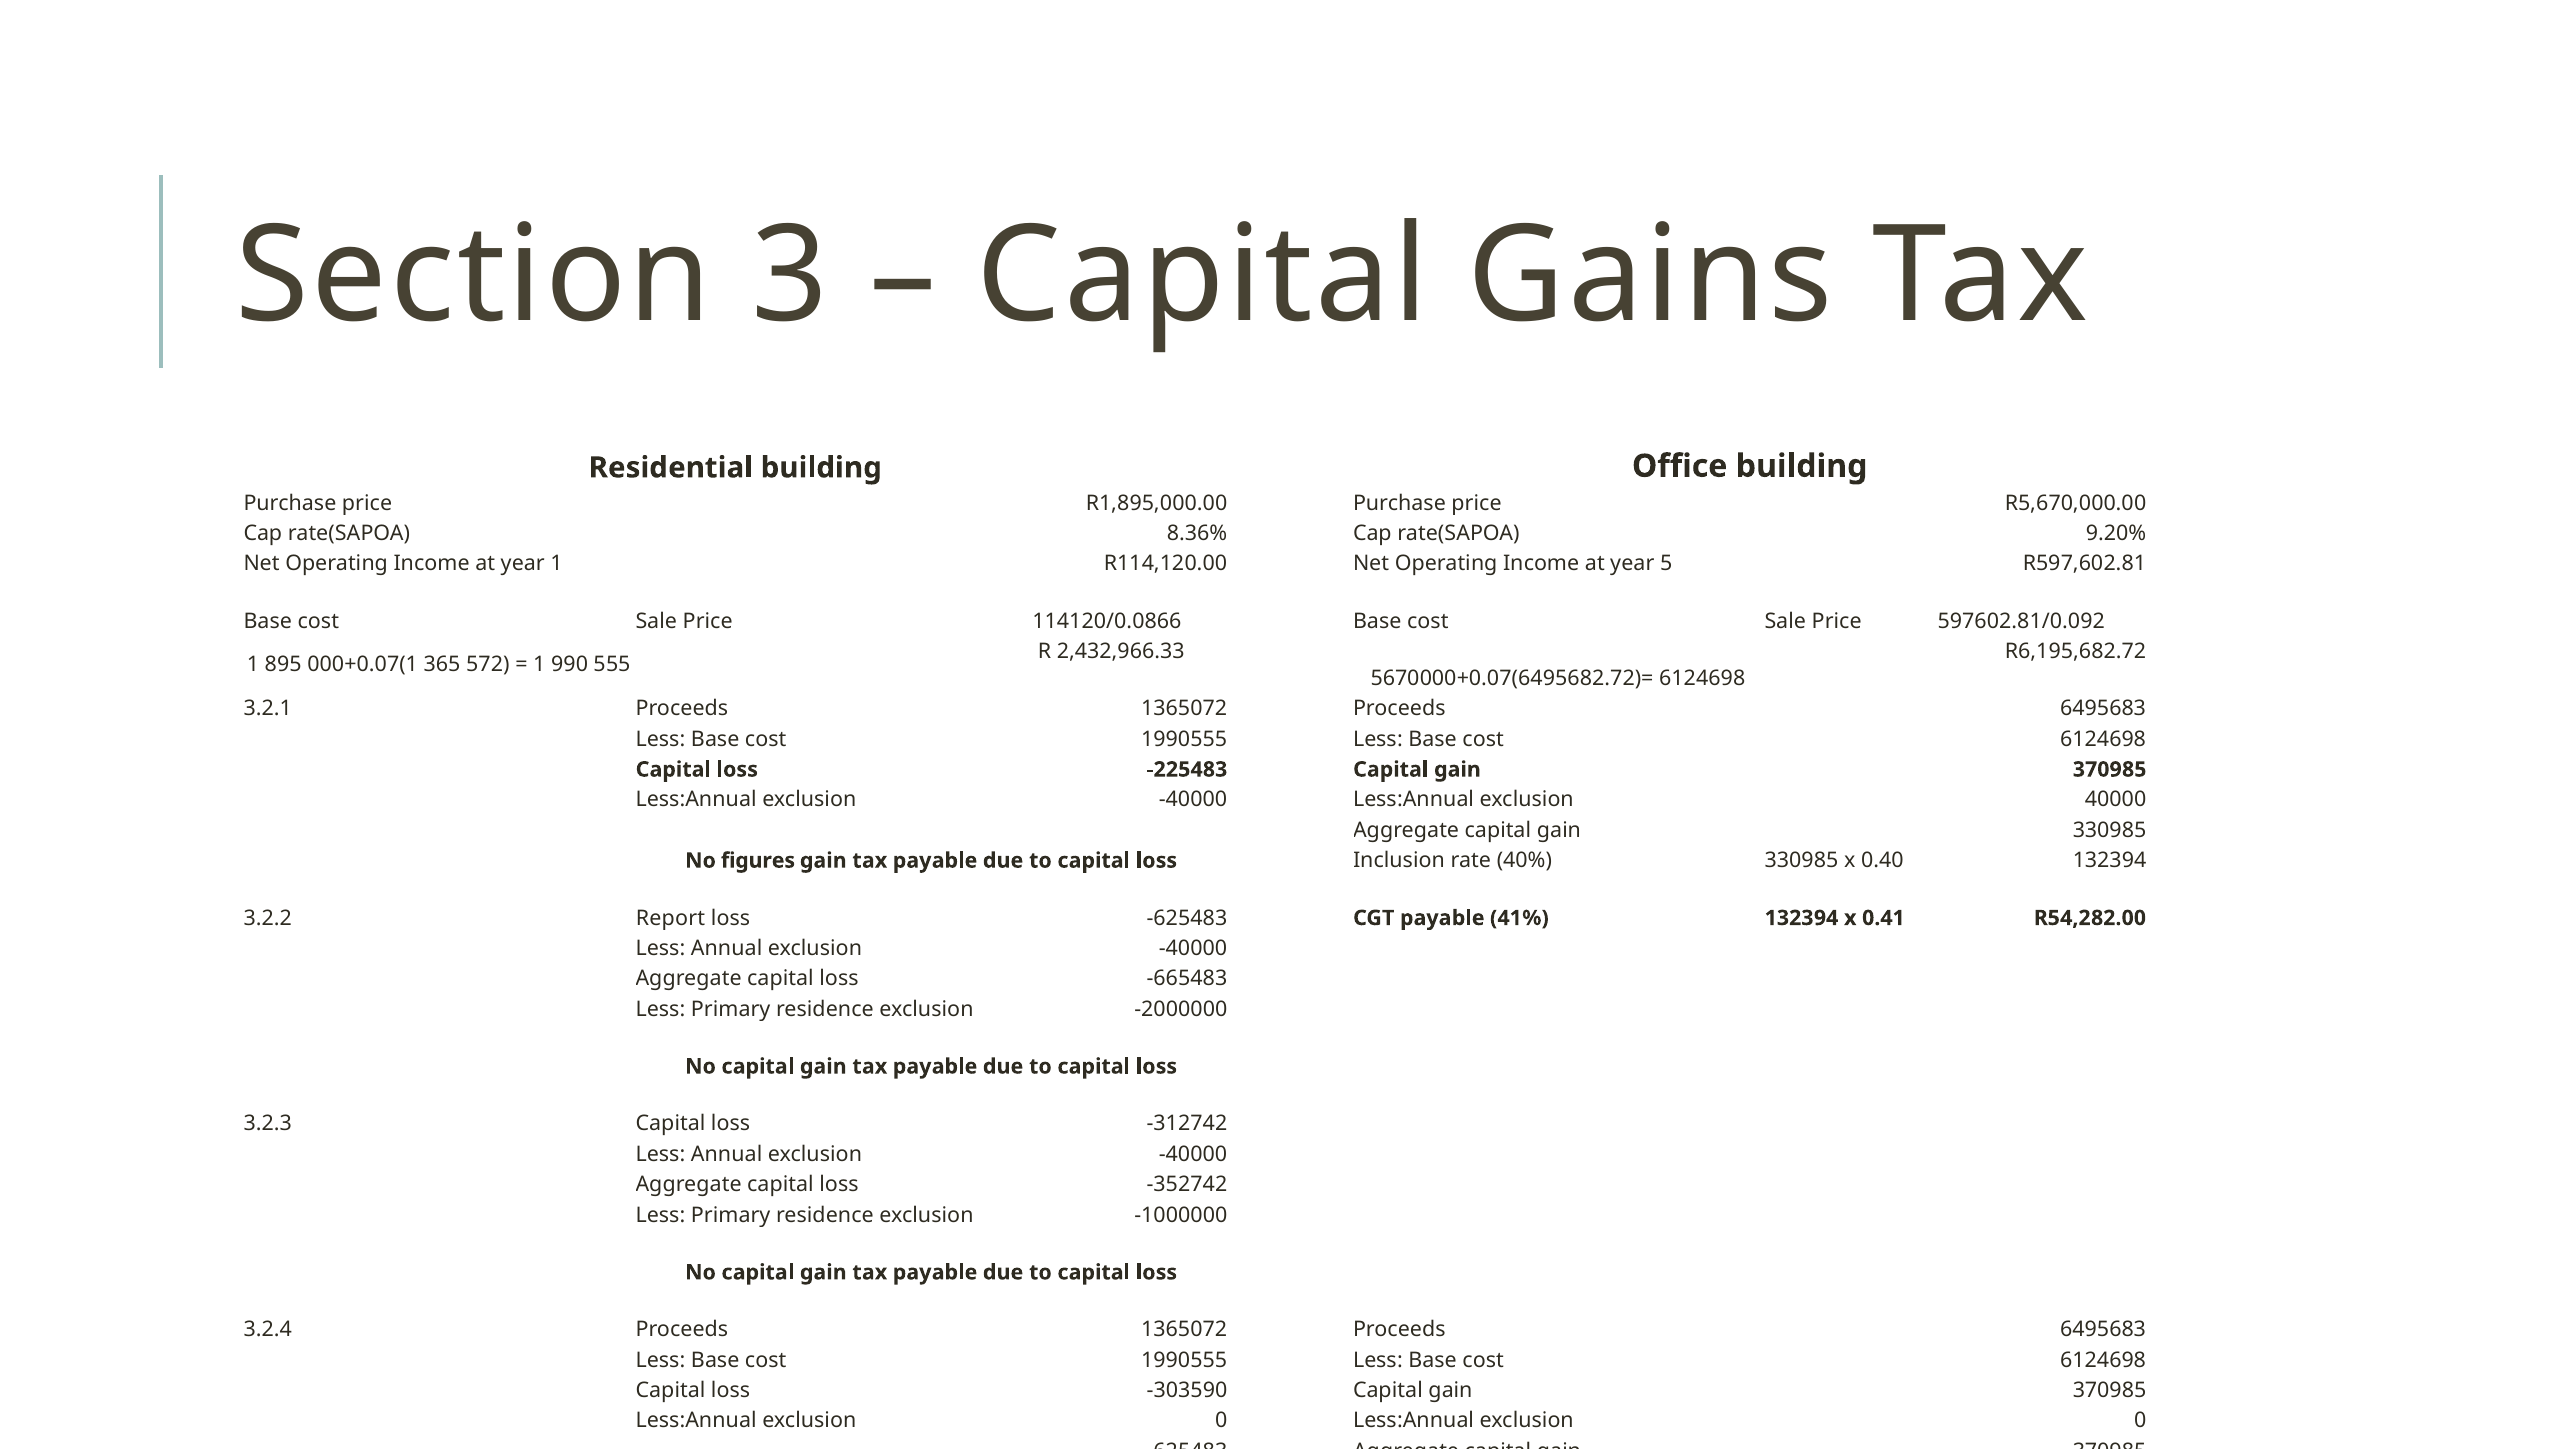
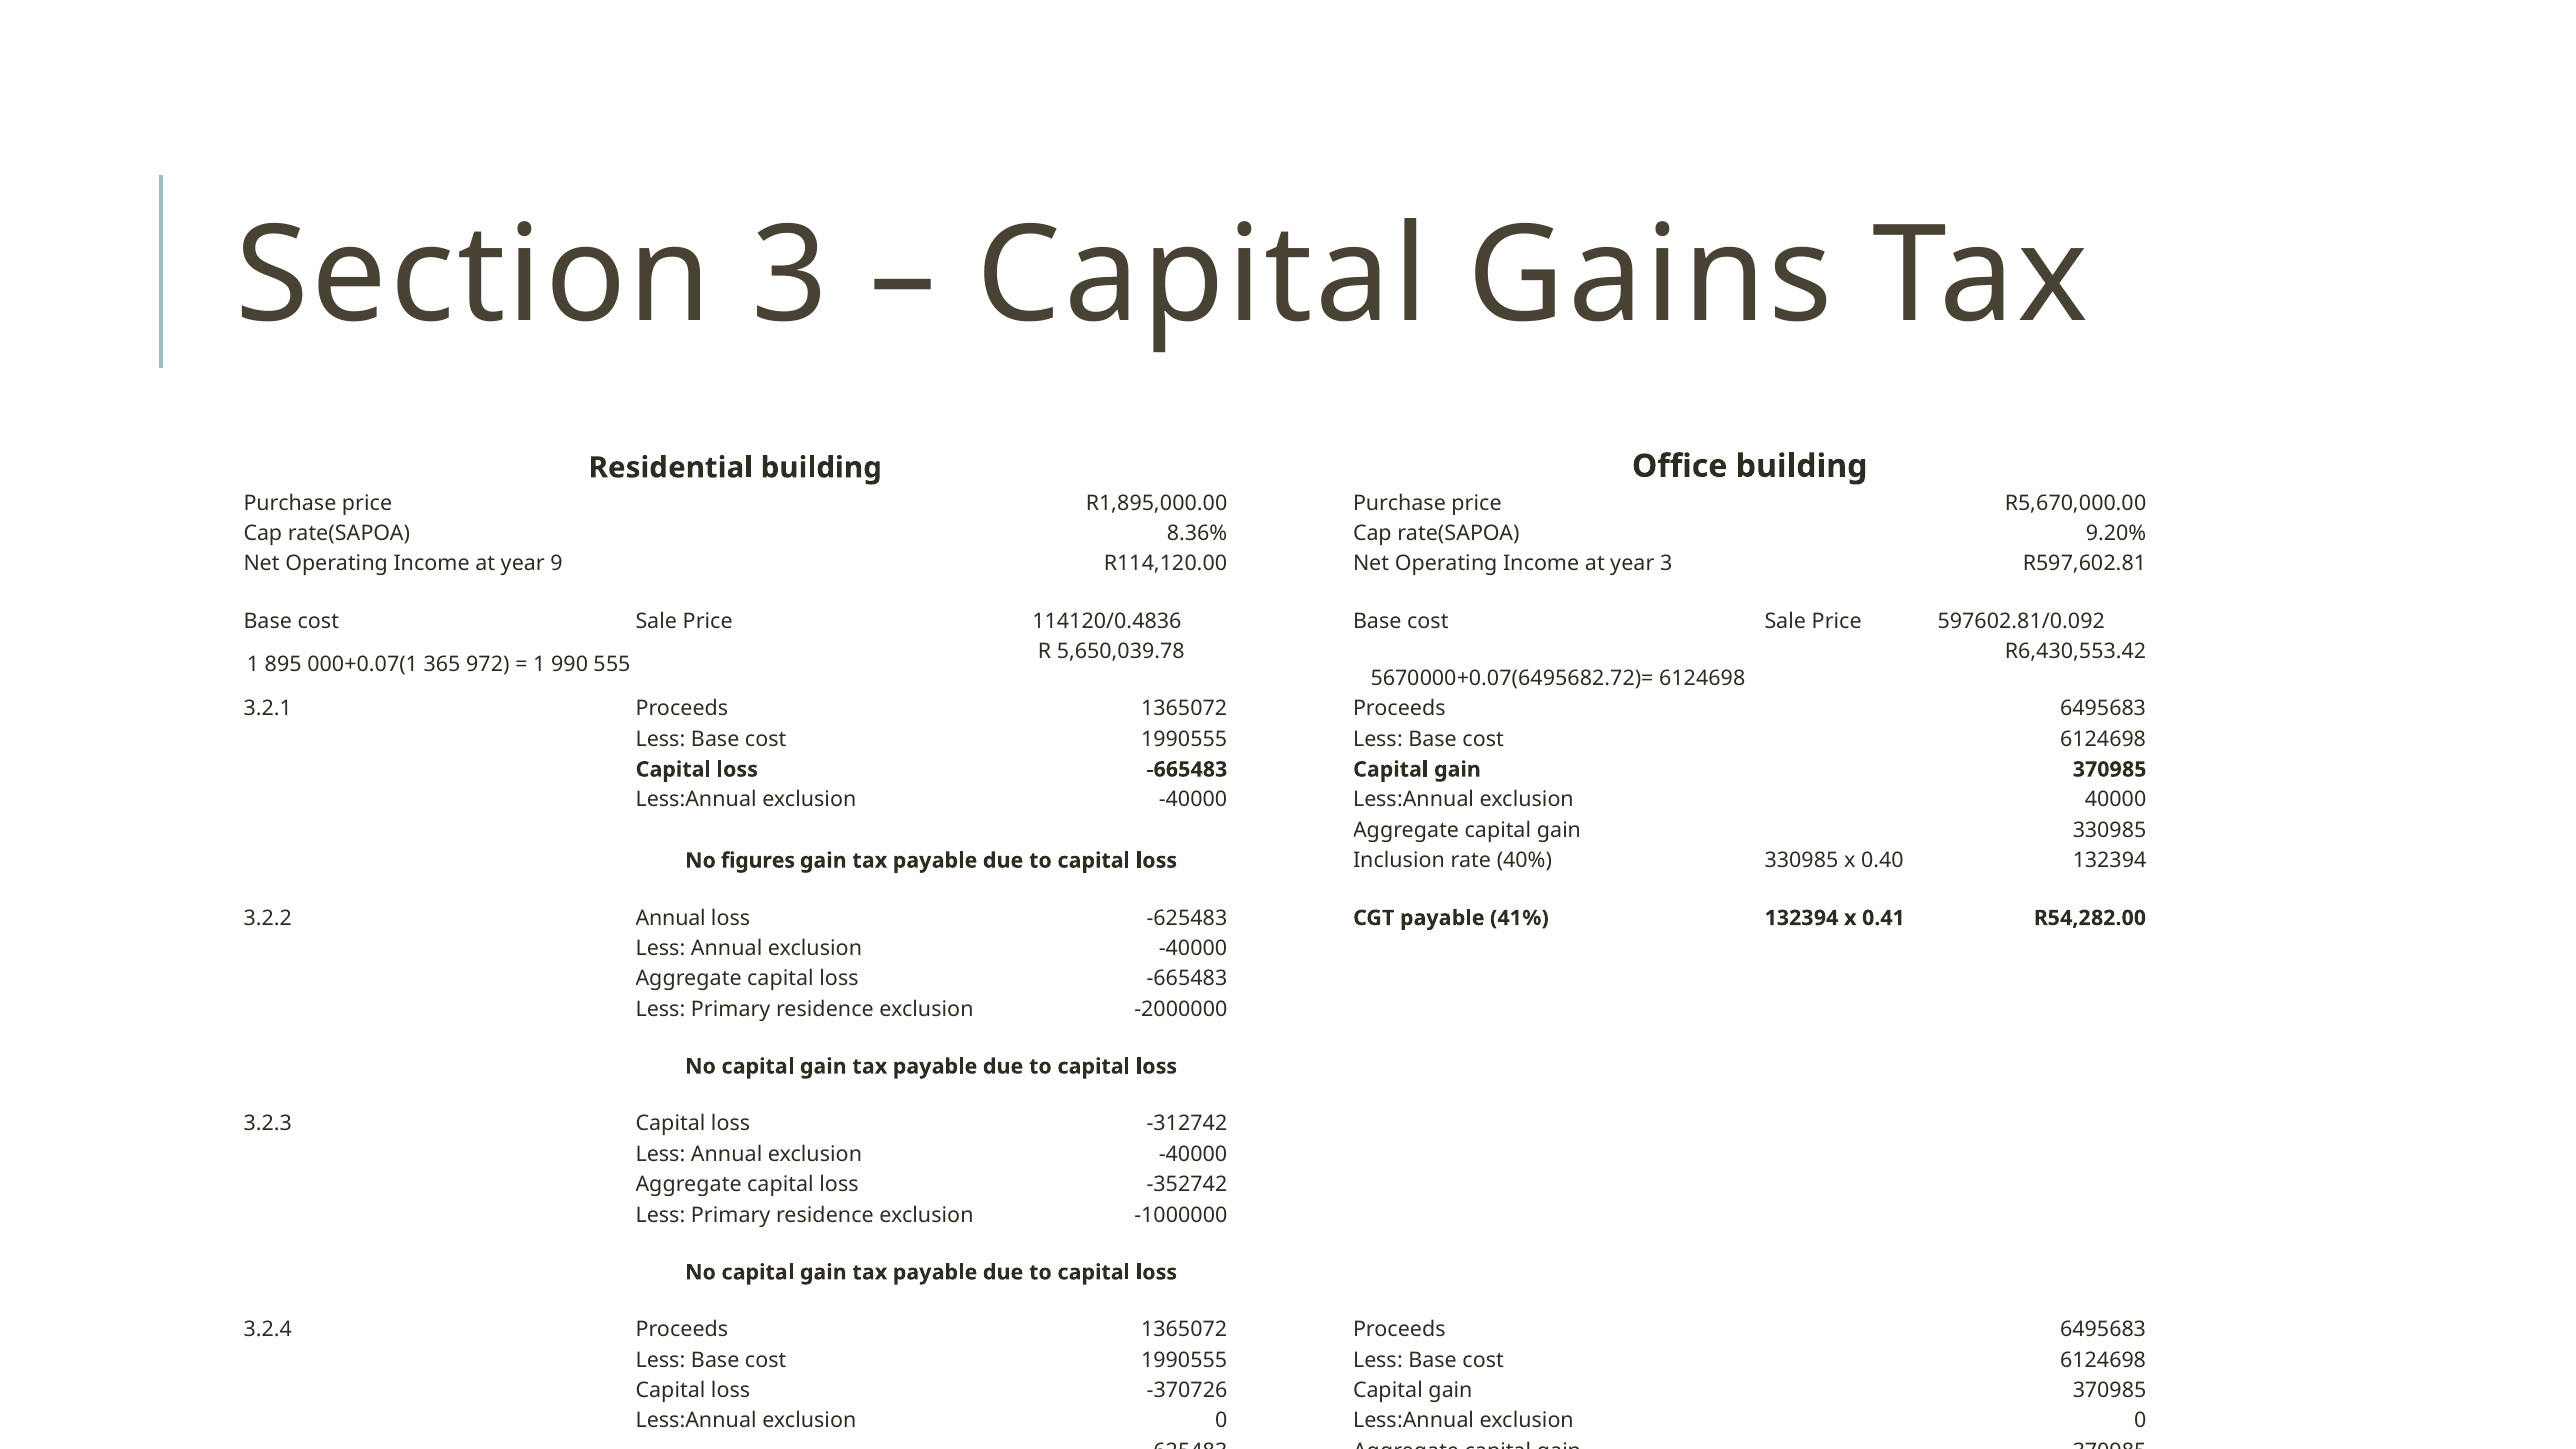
year 1: 1 -> 9
year 5: 5 -> 3
114120/0.0866: 114120/0.0866 -> 114120/0.4836
2,432,966.33: 2,432,966.33 -> 5,650,039.78
R6,195,682.72: R6,195,682.72 -> R6,430,553.42
572: 572 -> 972
-225483 at (1187, 770): -225483 -> -665483
3.2.2 Report: Report -> Annual
-303590: -303590 -> -370726
